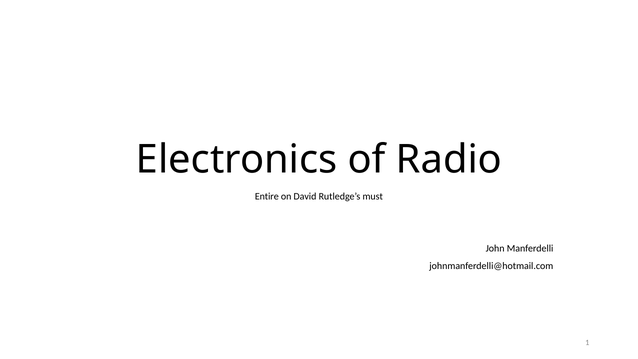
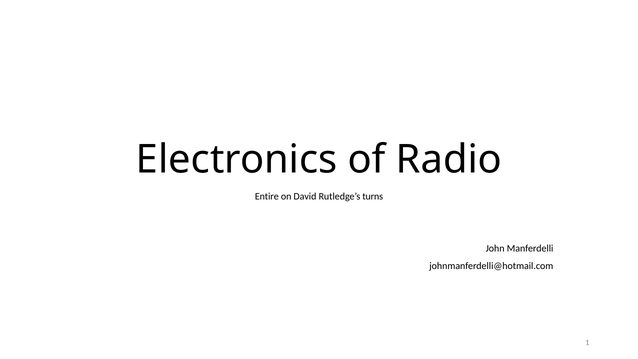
must: must -> turns
